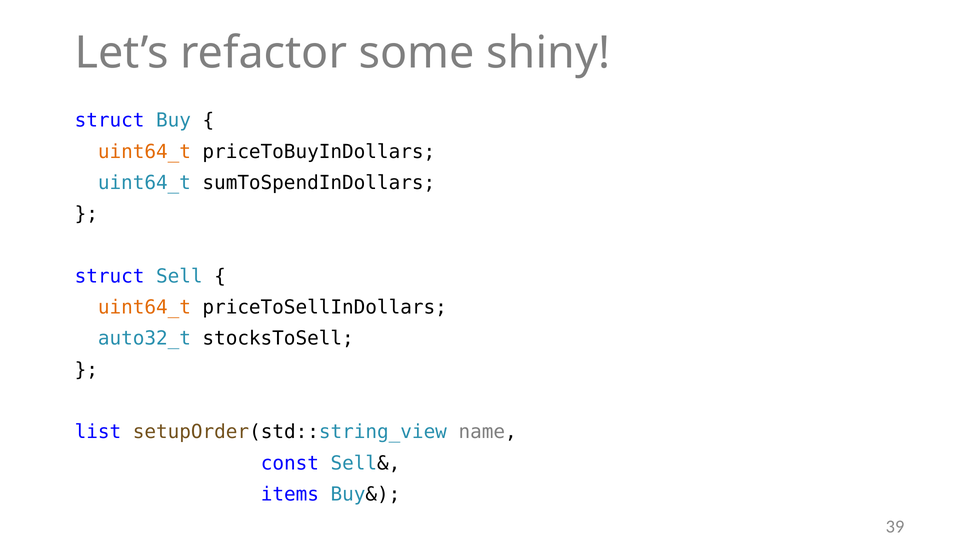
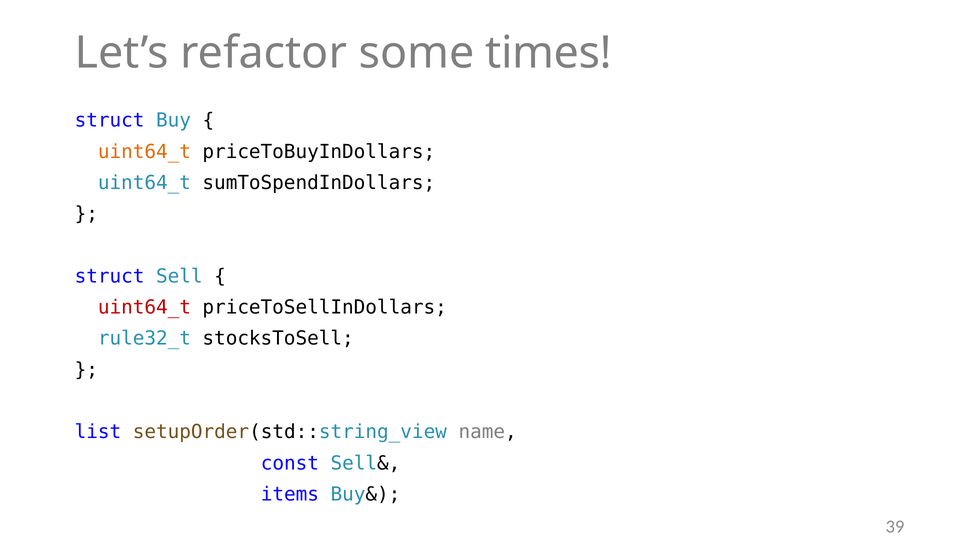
shiny: shiny -> times
uint64_t at (144, 307) colour: orange -> red
auto32_t: auto32_t -> rule32_t
